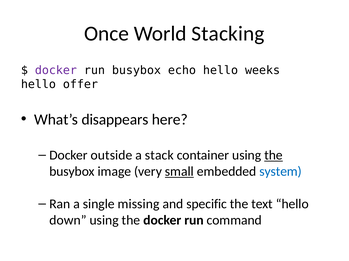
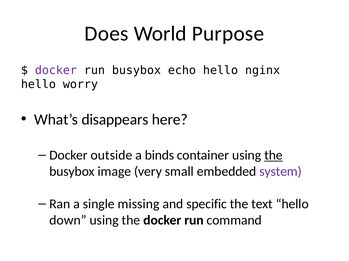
Once: Once -> Does
Stacking: Stacking -> Purpose
weeks: weeks -> nginx
offer: offer -> worry
stack: stack -> binds
small underline: present -> none
system colour: blue -> purple
